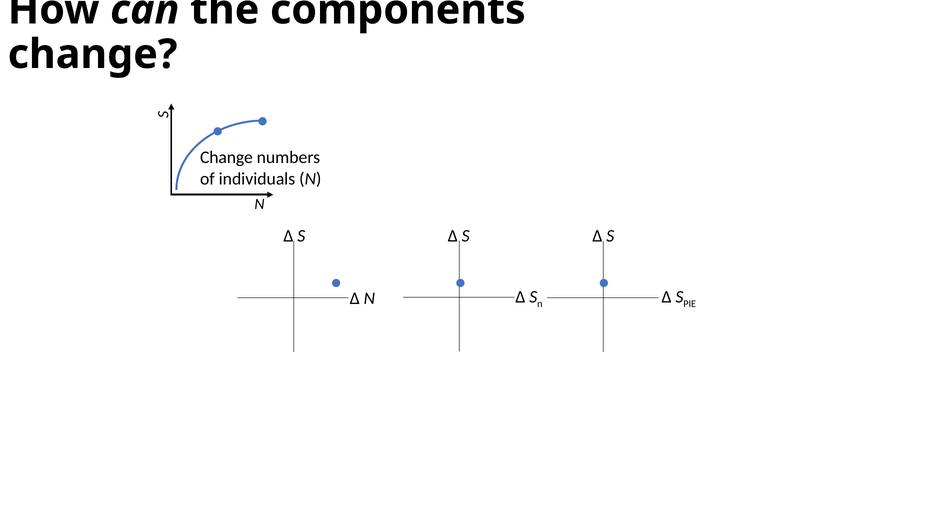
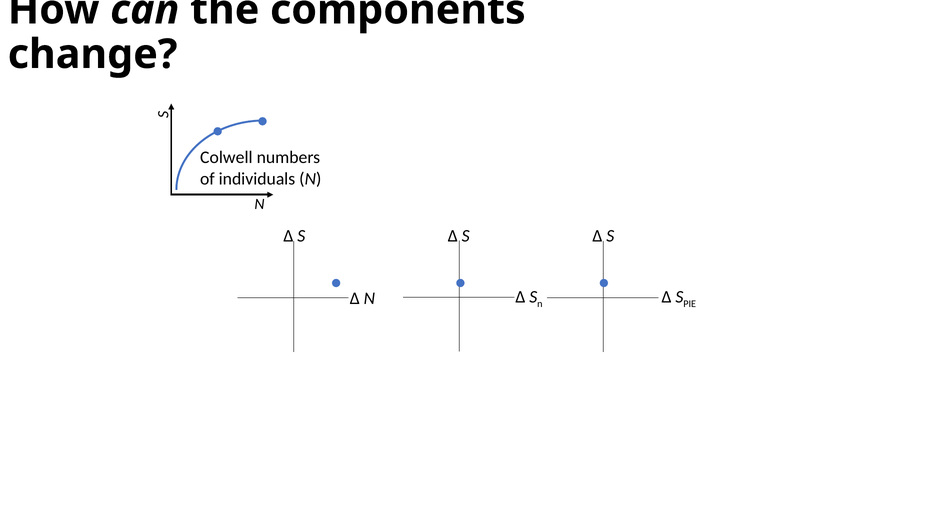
Change at (226, 157): Change -> Colwell
